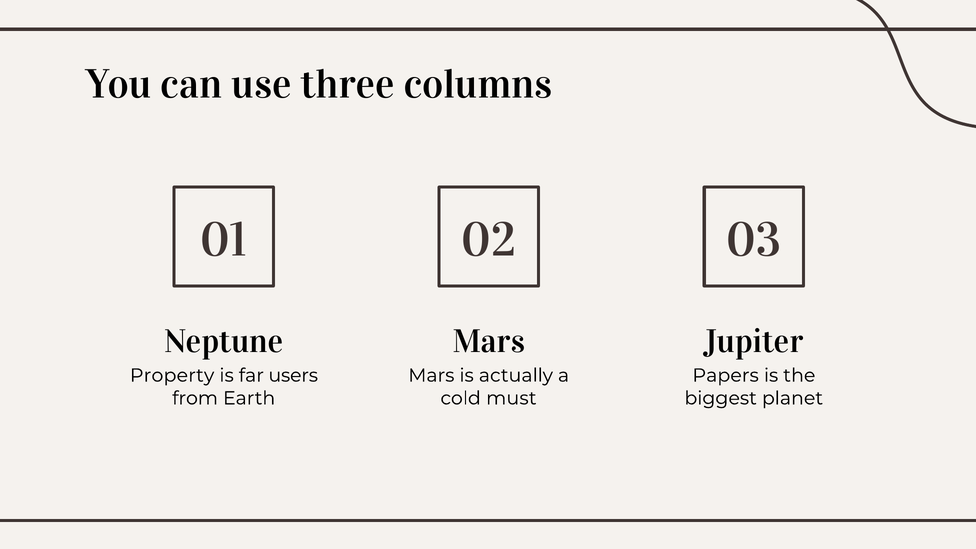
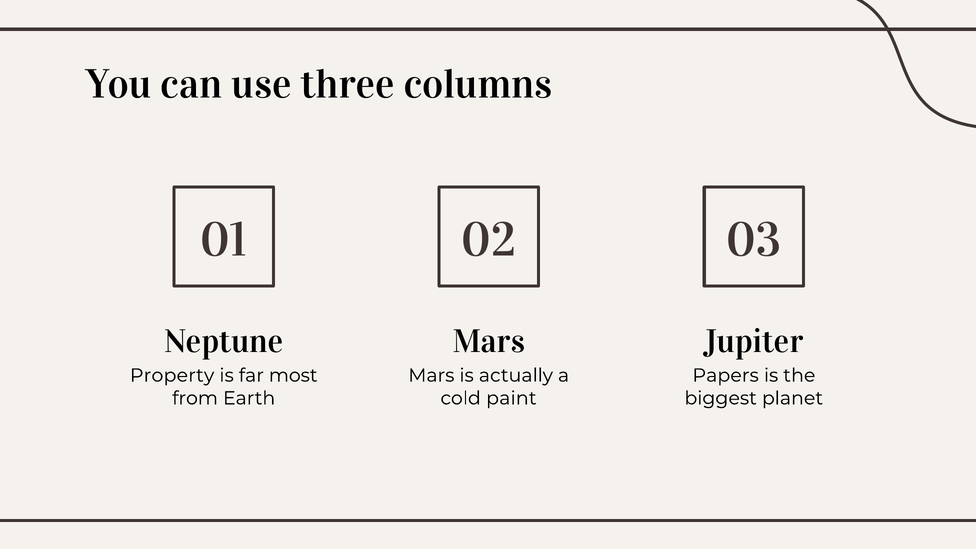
users: users -> most
must: must -> paint
